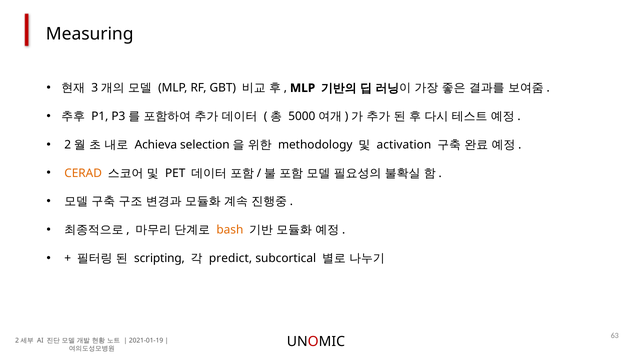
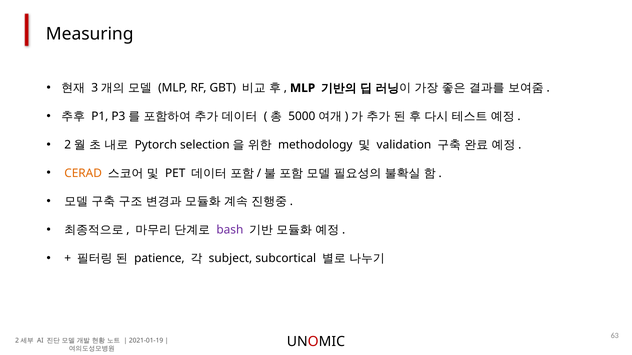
Achieva: Achieva -> Pytorch
activation: activation -> validation
bash colour: orange -> purple
scripting: scripting -> patience
predict: predict -> subject
